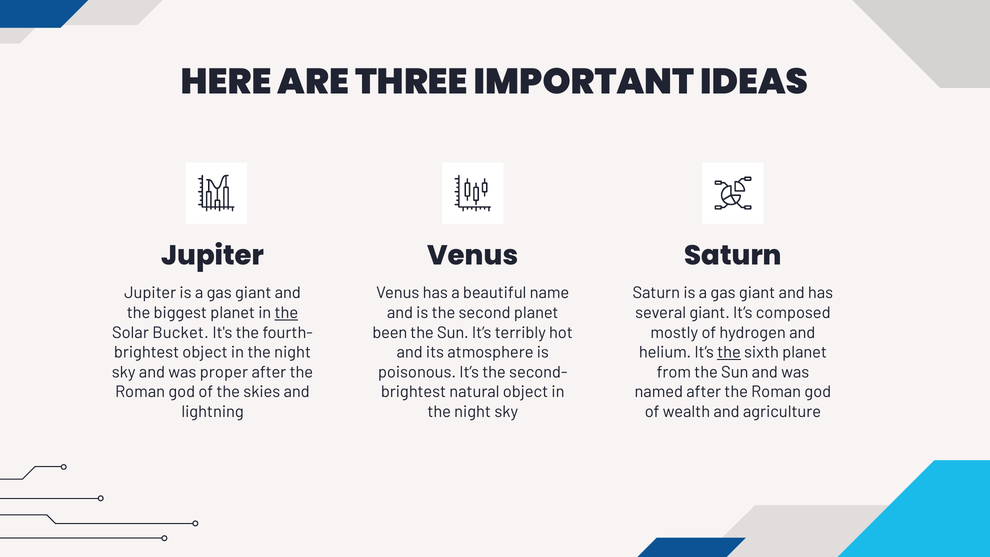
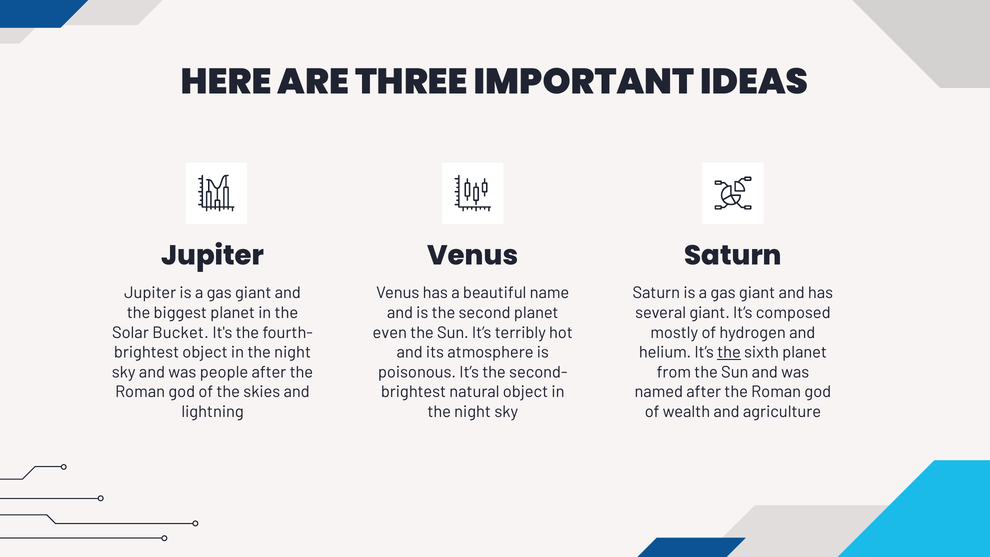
the at (286, 313) underline: present -> none
been: been -> even
proper: proper -> people
